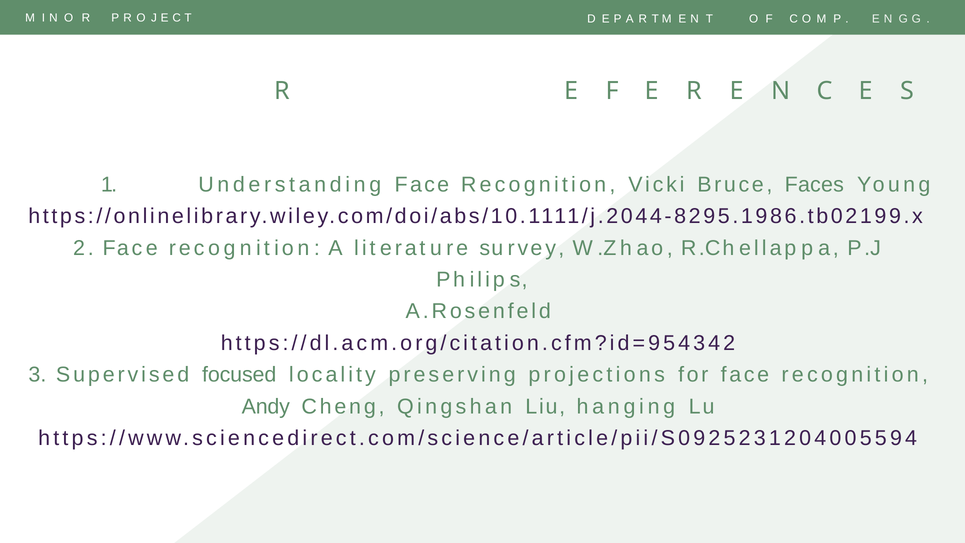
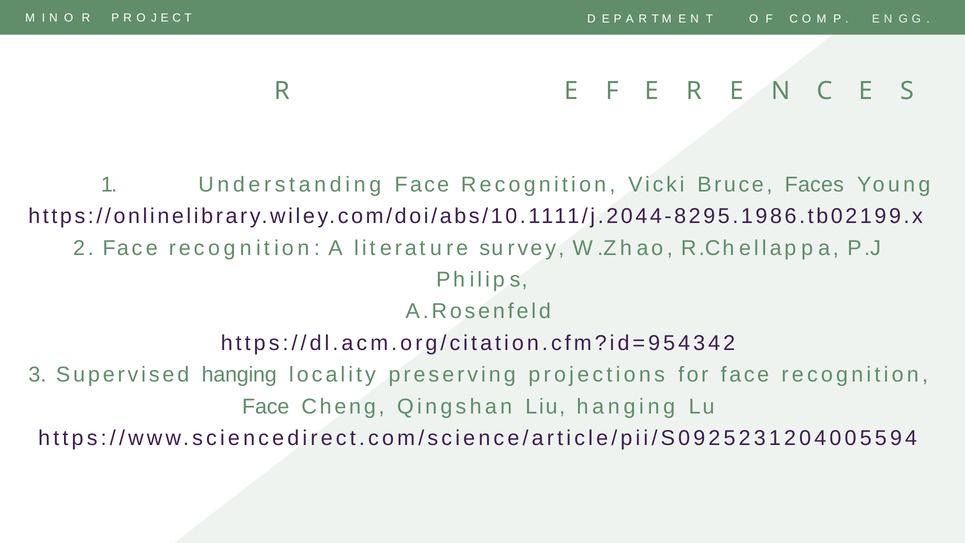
Supervised focused: focused -> hanging
Andy at (266, 406): Andy -> Face
